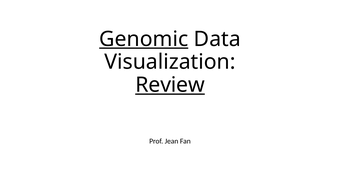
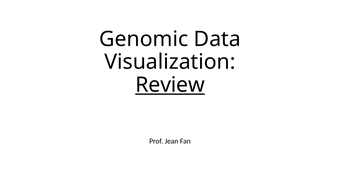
Genomic underline: present -> none
